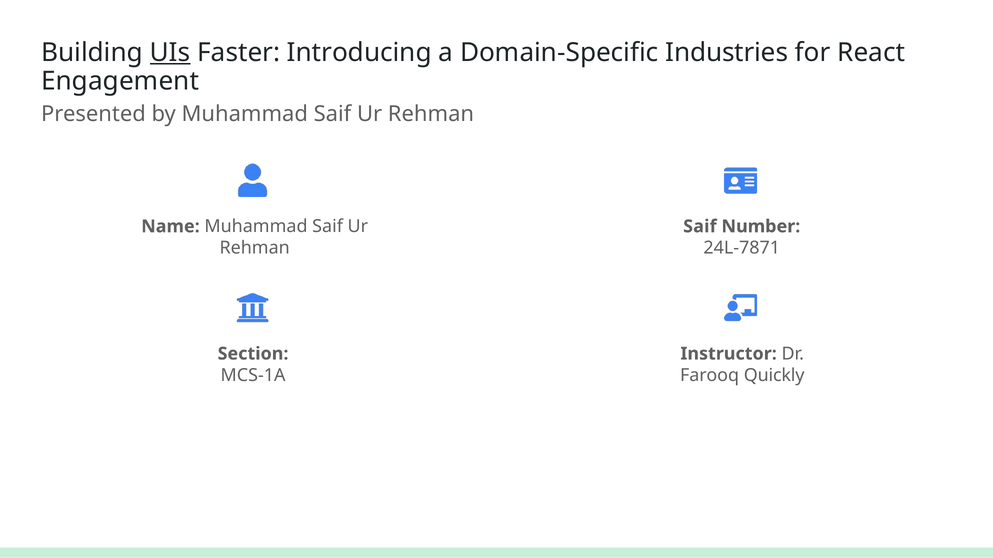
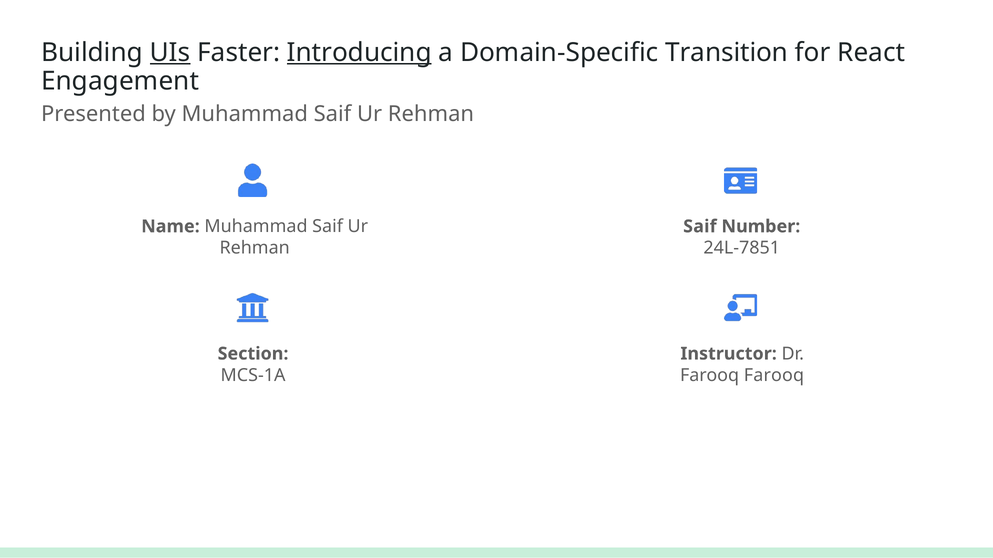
Introducing underline: none -> present
Industries: Industries -> Transition
24L-7871: 24L-7871 -> 24L-7851
Farooq Quickly: Quickly -> Farooq
